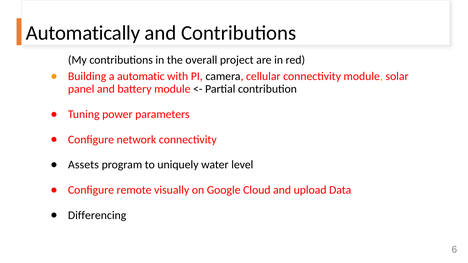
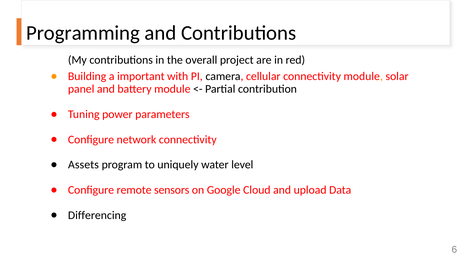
Automatically: Automatically -> Programming
automatic: automatic -> important
visually: visually -> sensors
